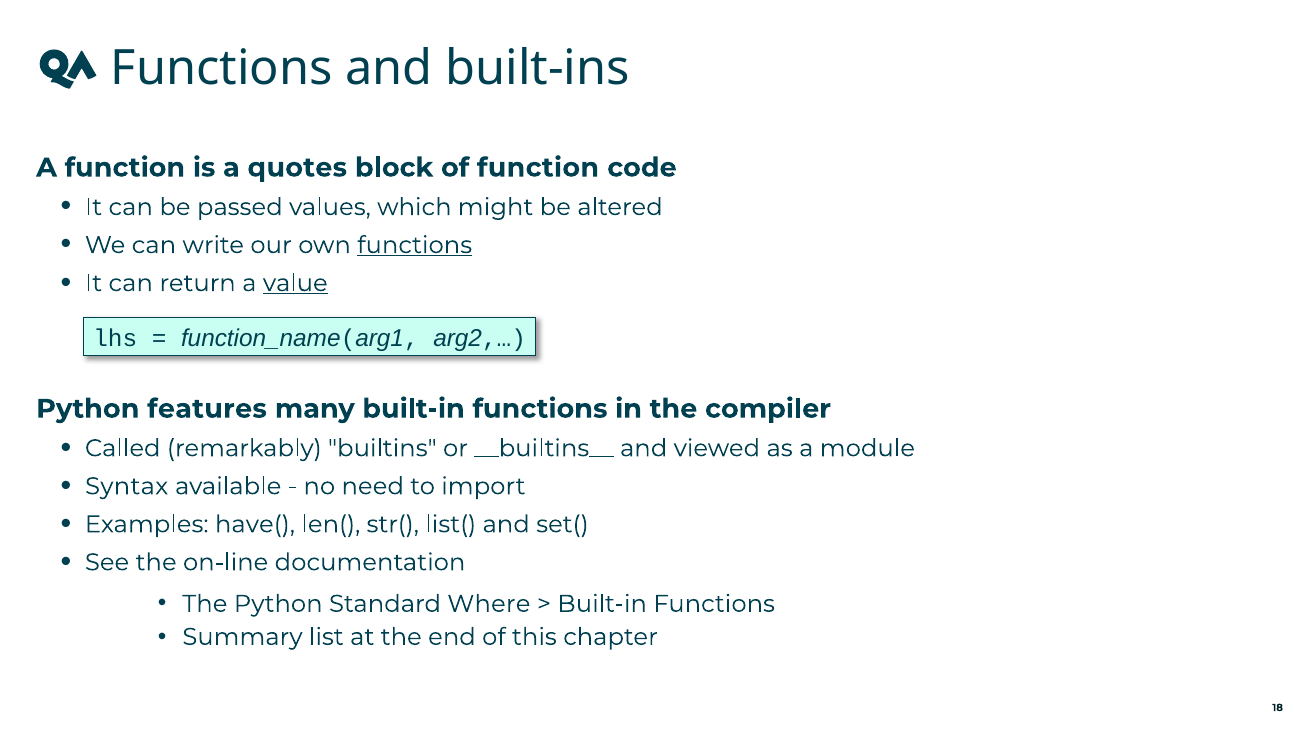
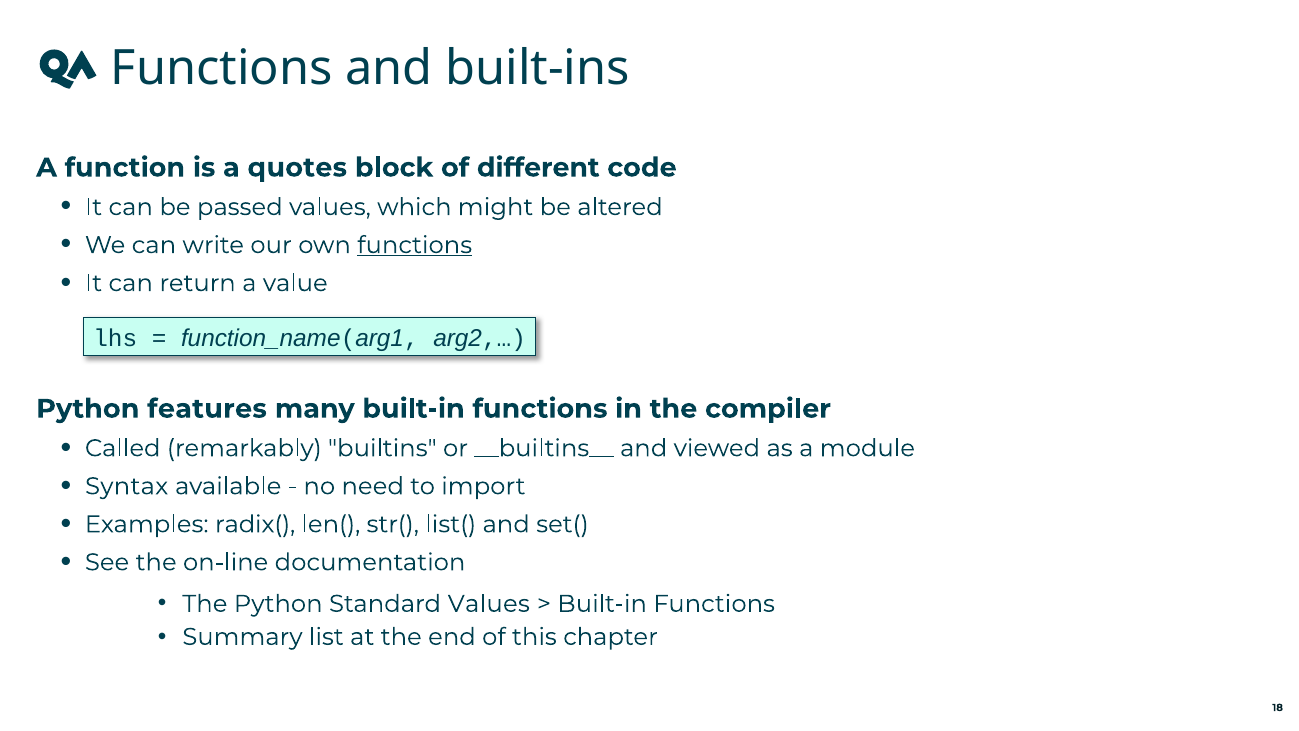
of function: function -> different
value underline: present -> none
have(: have( -> radix(
Standard Where: Where -> Values
